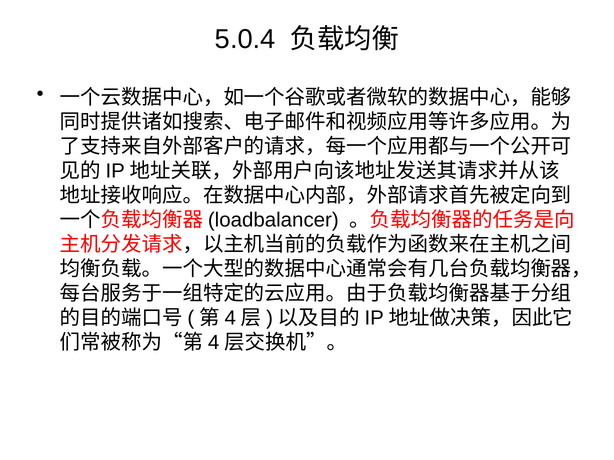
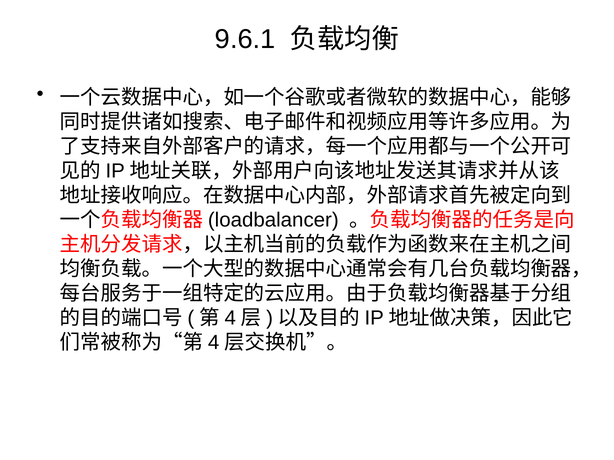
5.0.4: 5.0.4 -> 9.6.1
